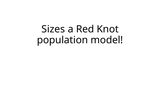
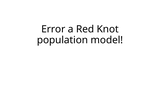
Sizes: Sizes -> Error
